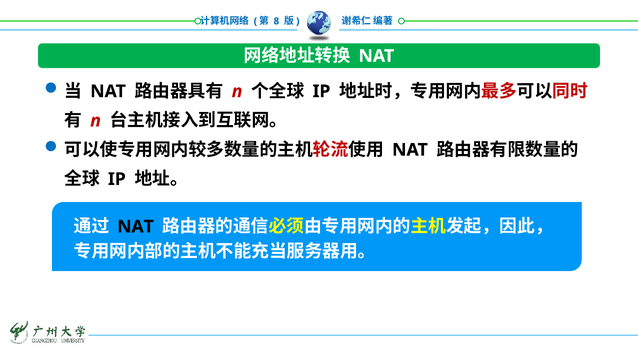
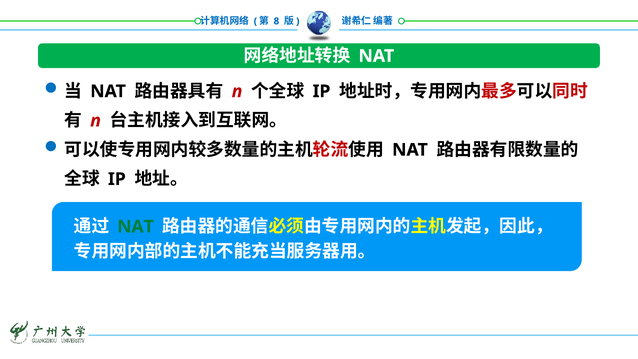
NAT at (135, 227) colour: black -> green
